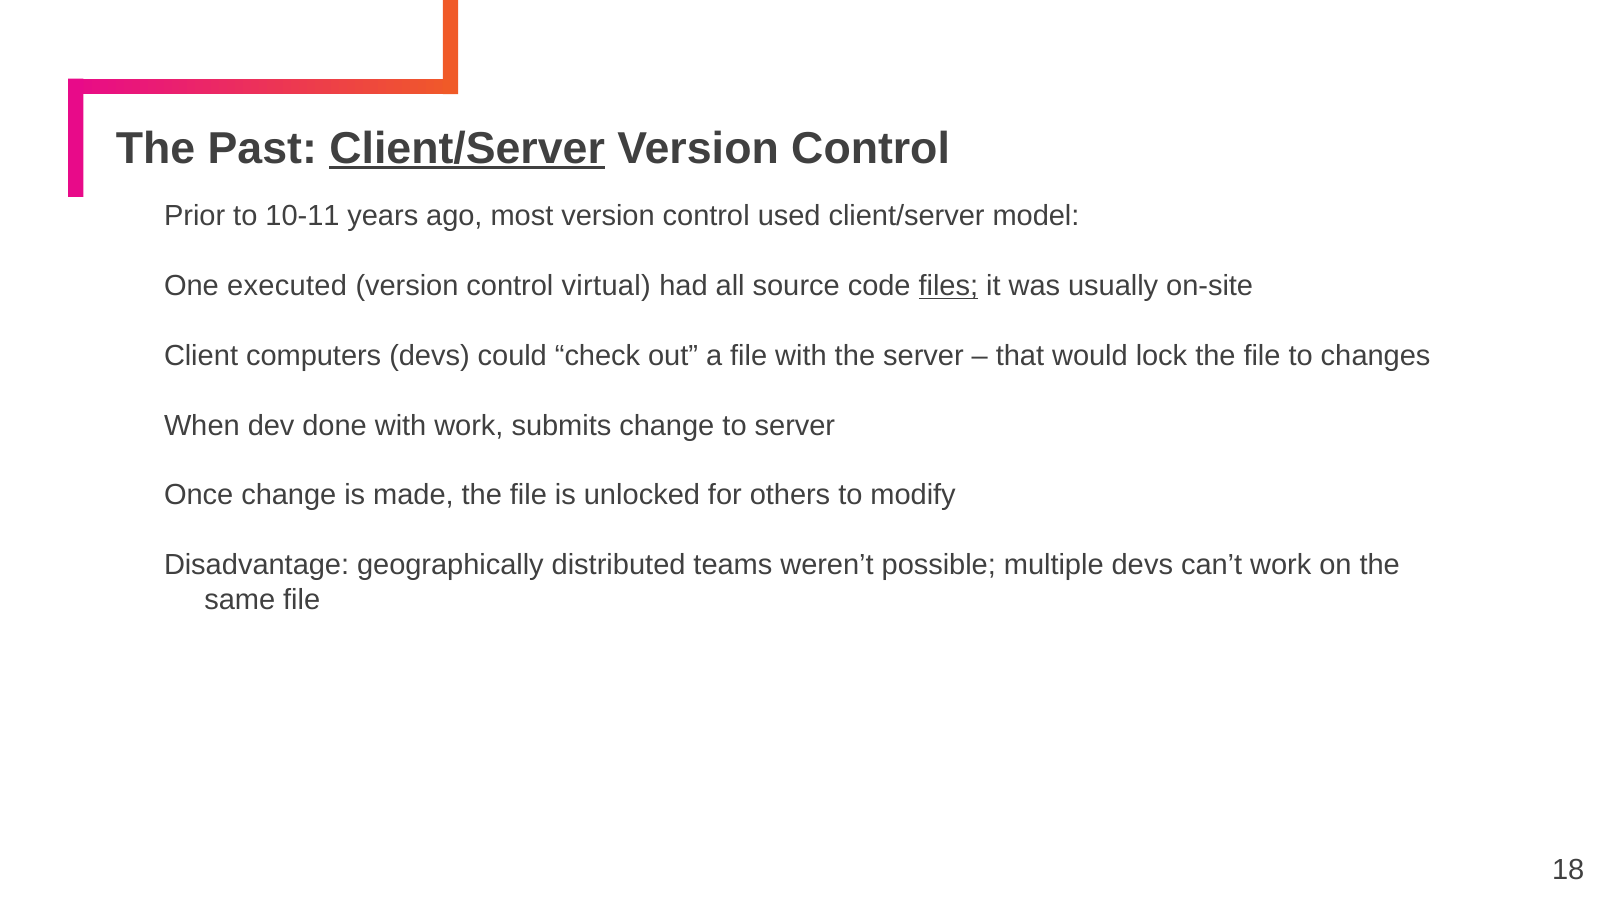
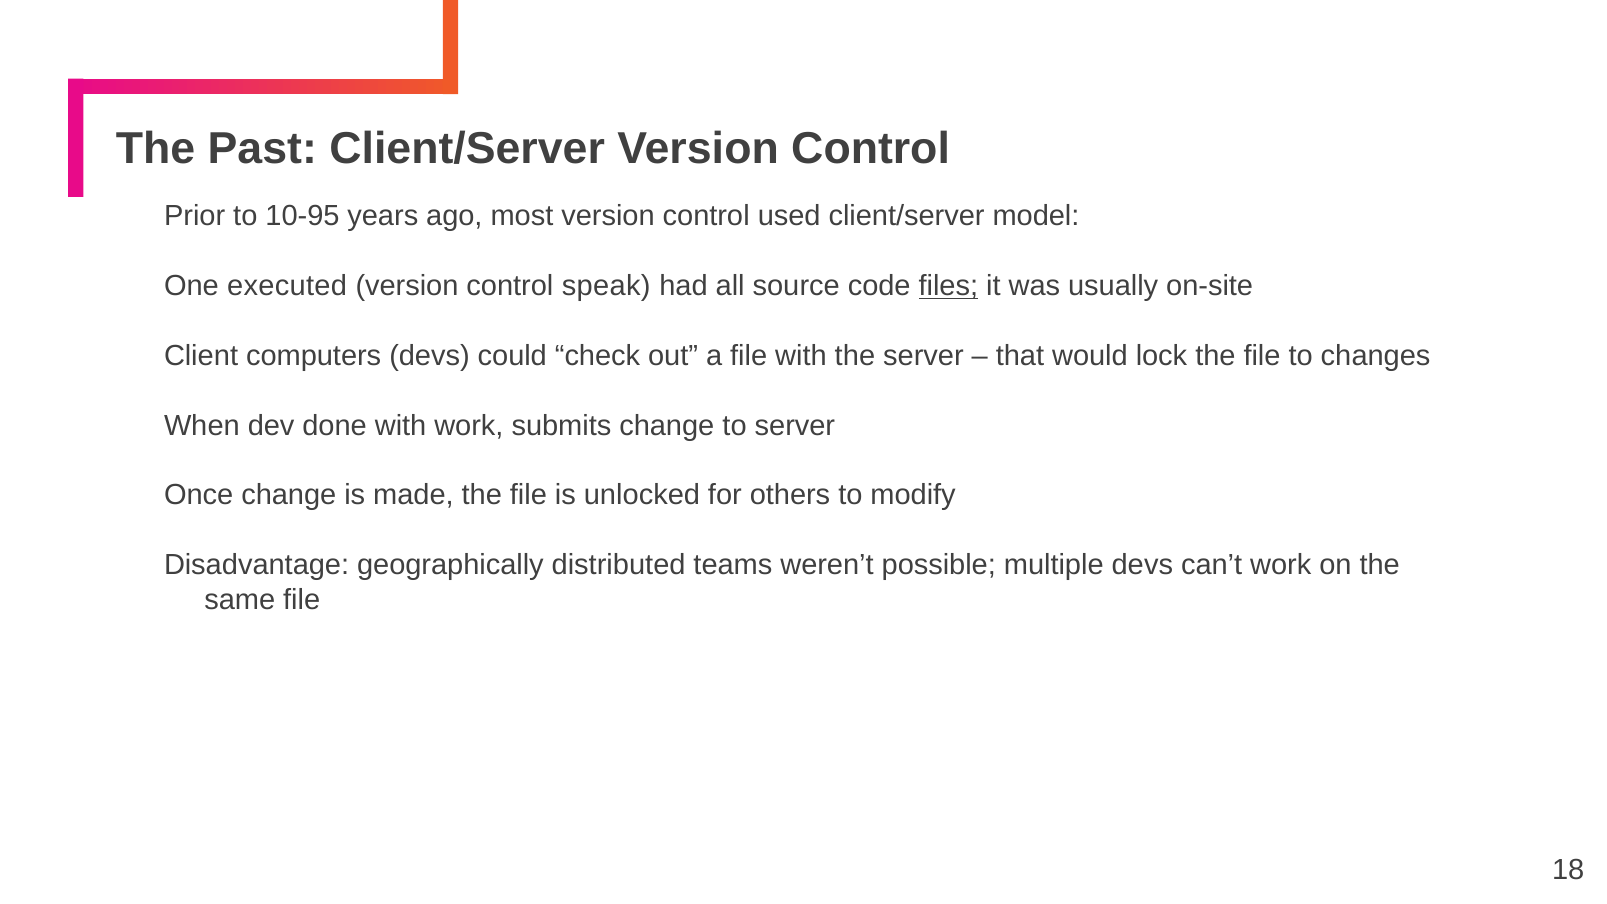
Client/Server at (467, 148) underline: present -> none
10-11: 10-11 -> 10-95
virtual: virtual -> speak
